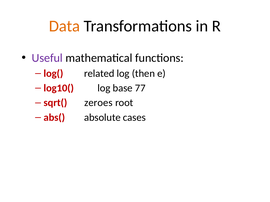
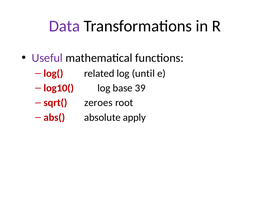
Data colour: orange -> purple
then: then -> until
77: 77 -> 39
cases: cases -> apply
